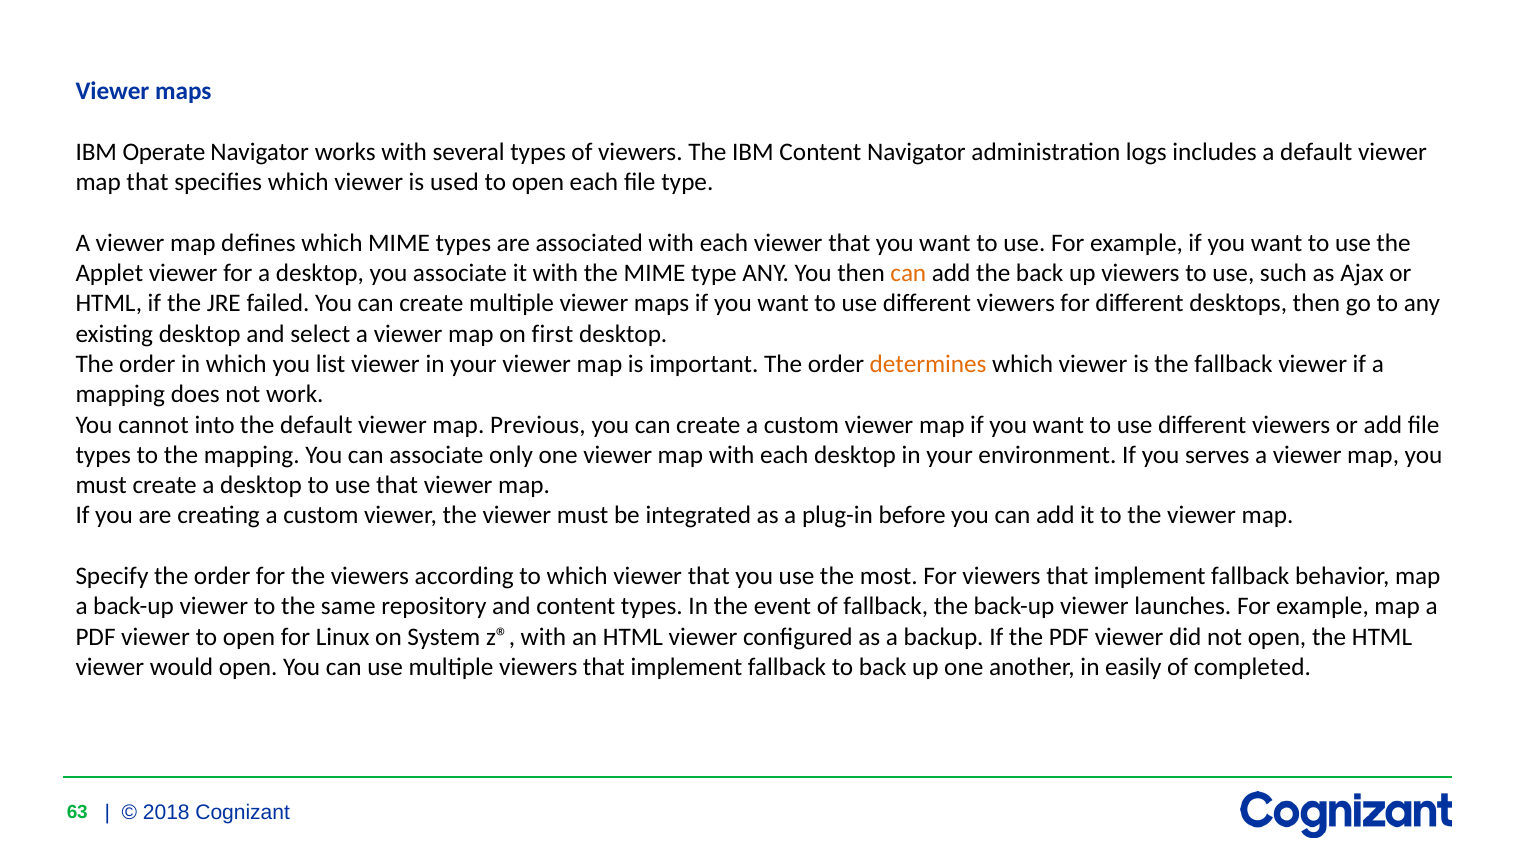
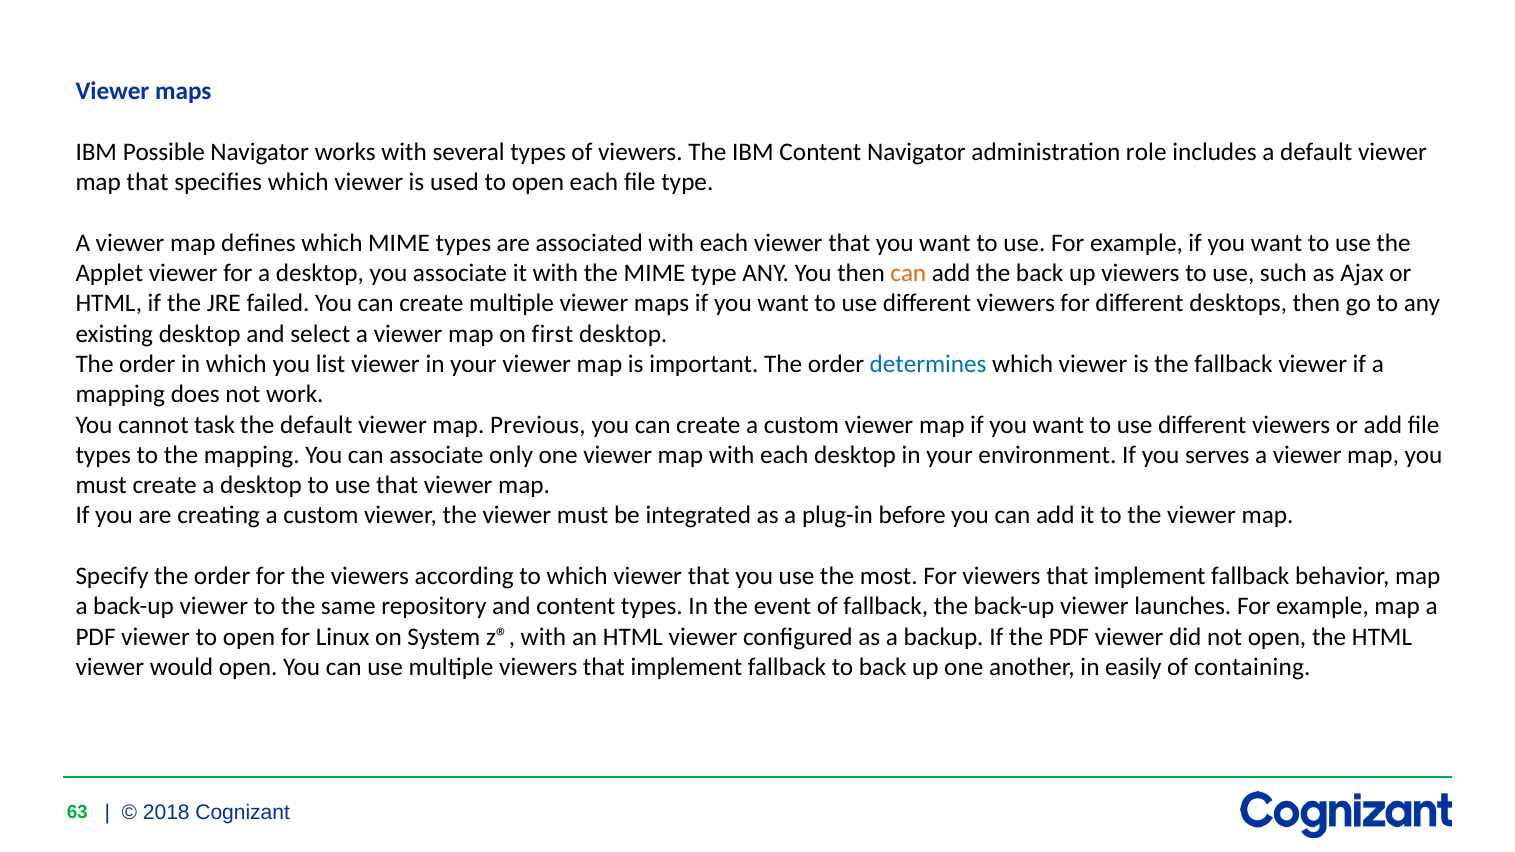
Operate: Operate -> Possible
logs: logs -> role
determines colour: orange -> blue
into: into -> task
completed: completed -> containing
